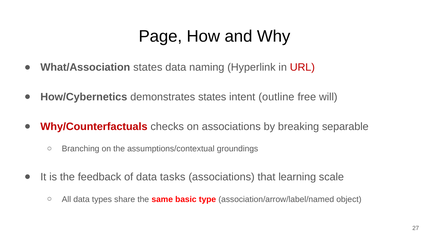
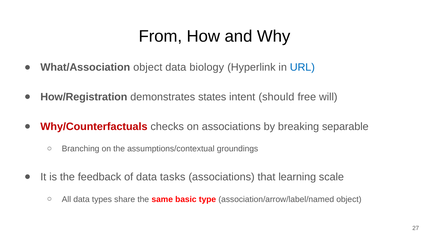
Page: Page -> From
What/Association states: states -> object
naming: naming -> biology
URL colour: red -> blue
How/Cybernetics: How/Cybernetics -> How/Registration
outline: outline -> should
